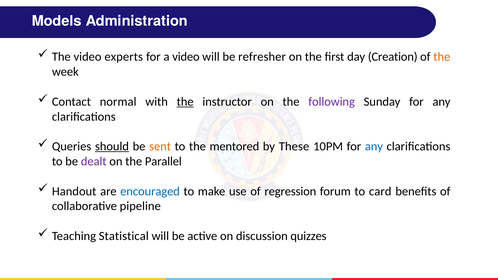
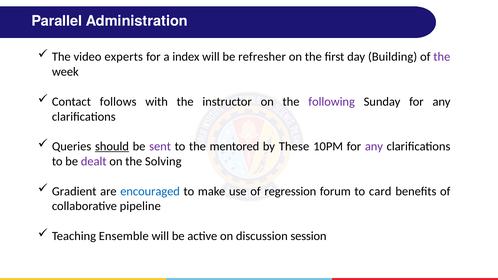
Models: Models -> Parallel
a video: video -> index
Creation: Creation -> Building
the at (442, 57) colour: orange -> purple
normal: normal -> follows
the at (185, 102) underline: present -> none
sent colour: orange -> purple
any at (374, 146) colour: blue -> purple
Parallel: Parallel -> Solving
Handout: Handout -> Gradient
Statistical: Statistical -> Ensemble
quizzes: quizzes -> session
